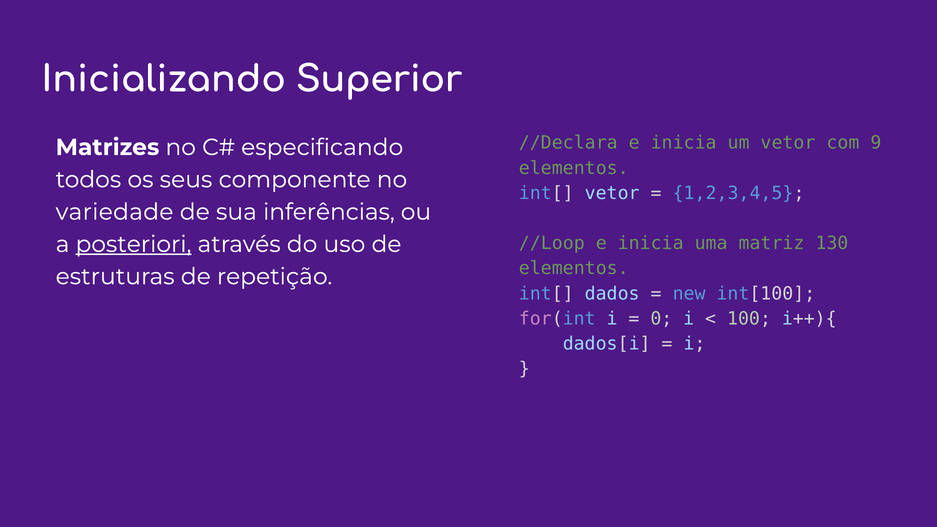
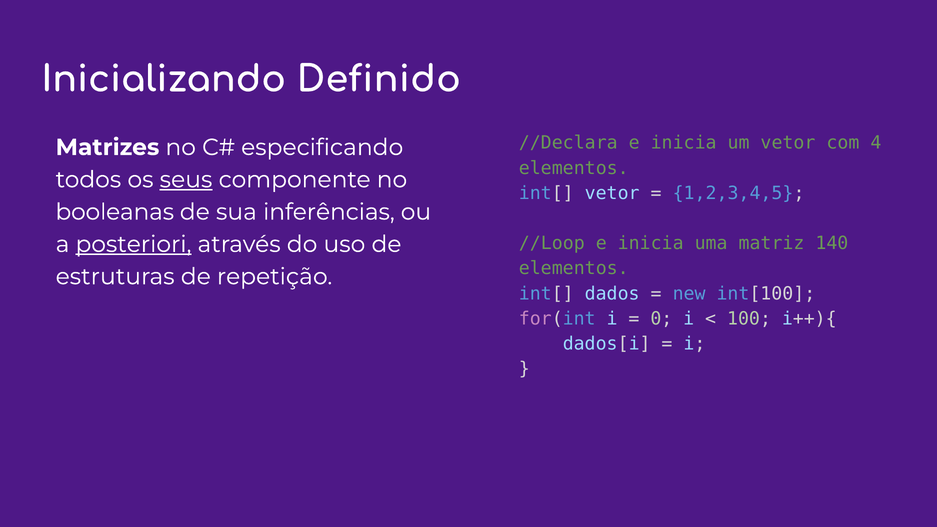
Superior: Superior -> Definido
9: 9 -> 4
seus underline: none -> present
variedade: variedade -> booleanas
130: 130 -> 140
